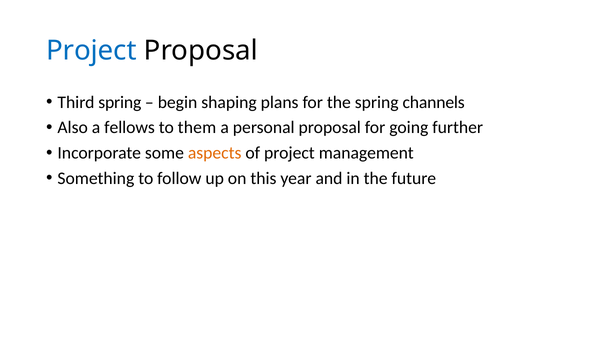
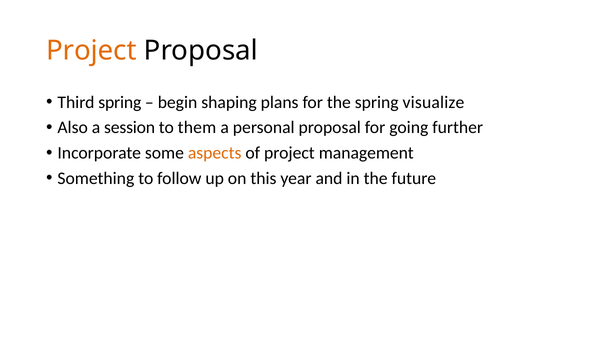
Project at (91, 51) colour: blue -> orange
channels: channels -> visualize
fellows: fellows -> session
